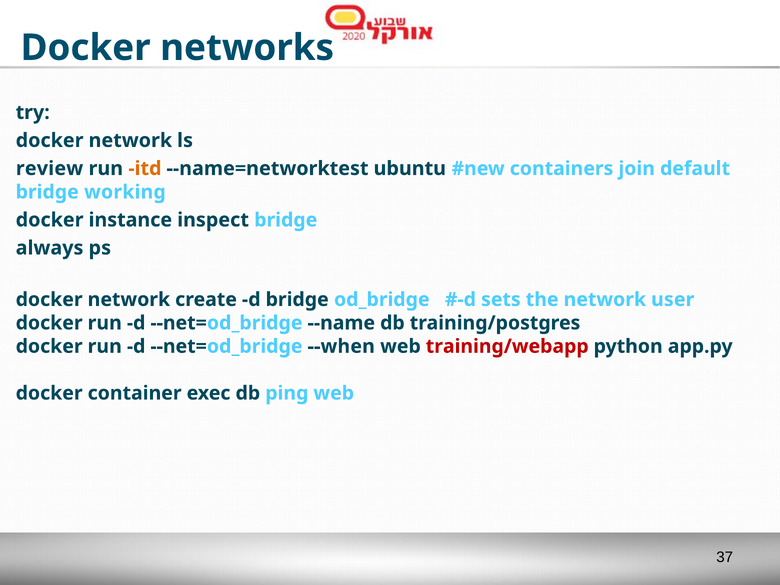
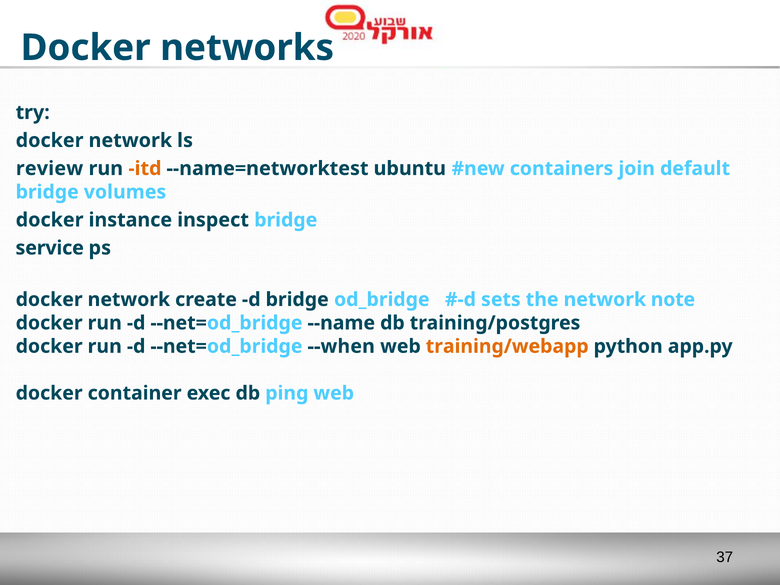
working: working -> volumes
always: always -> service
user: user -> note
training/webapp colour: red -> orange
